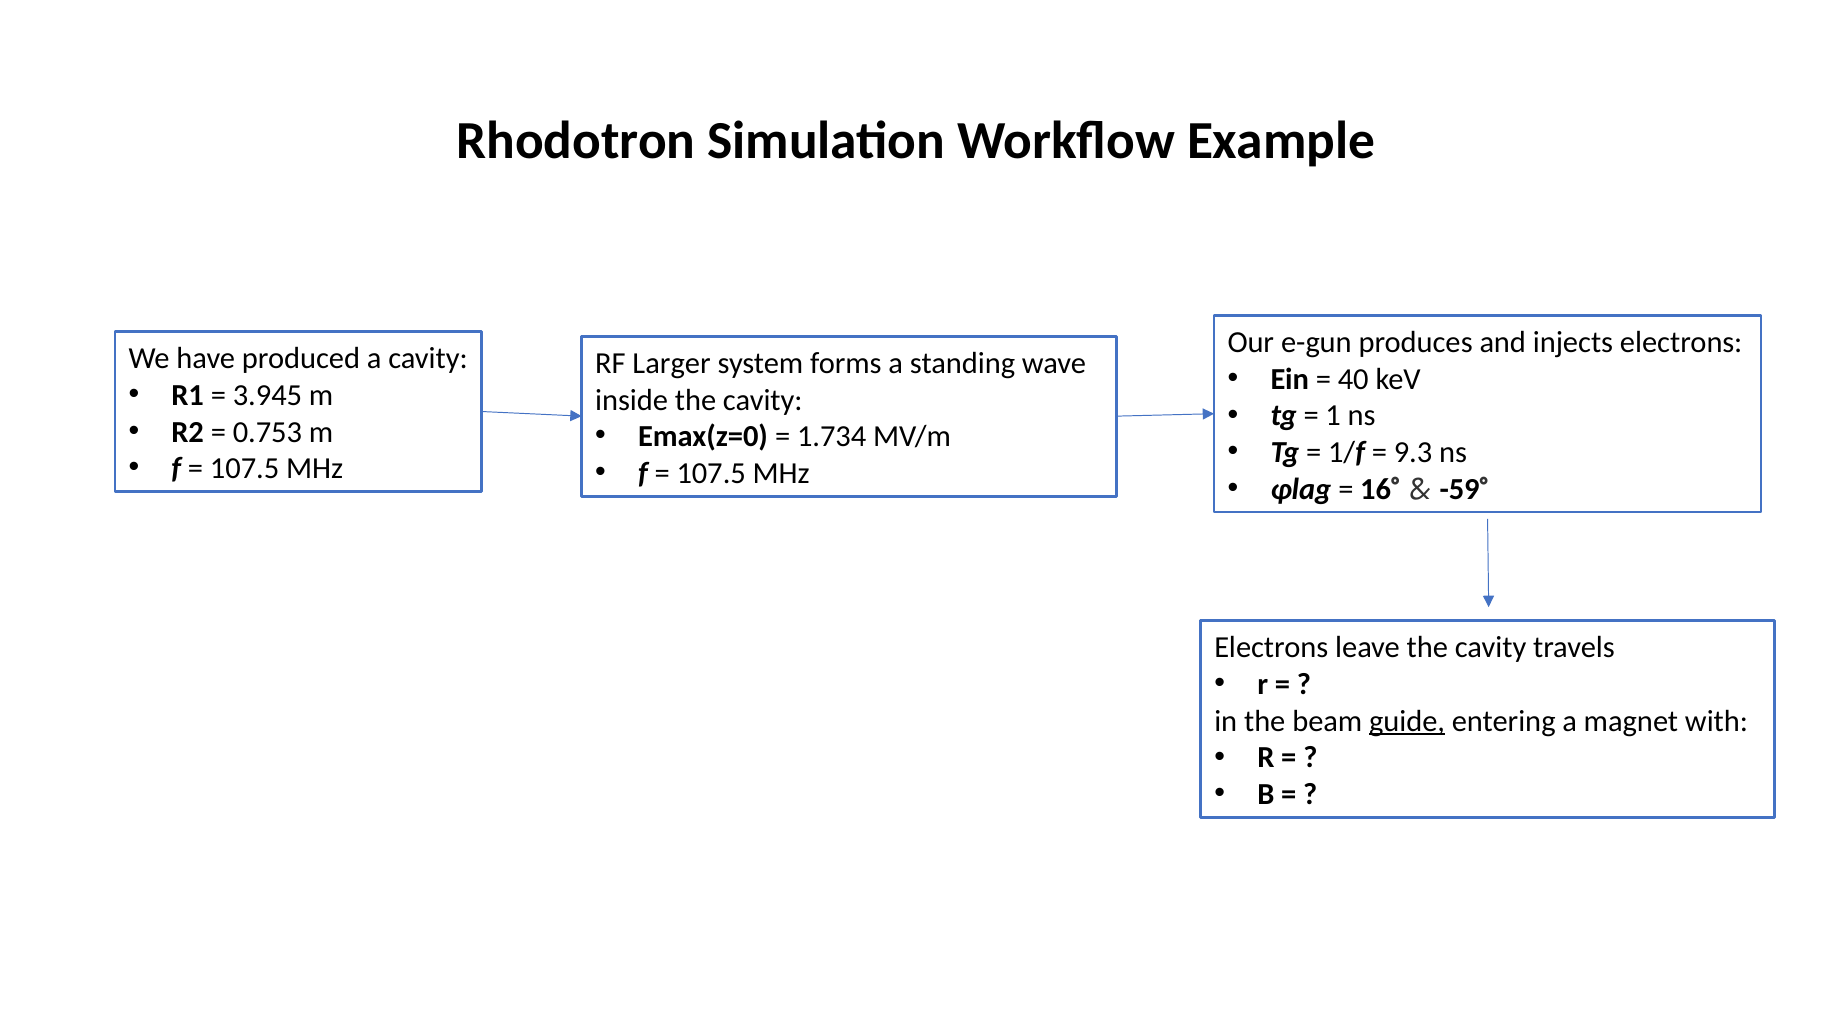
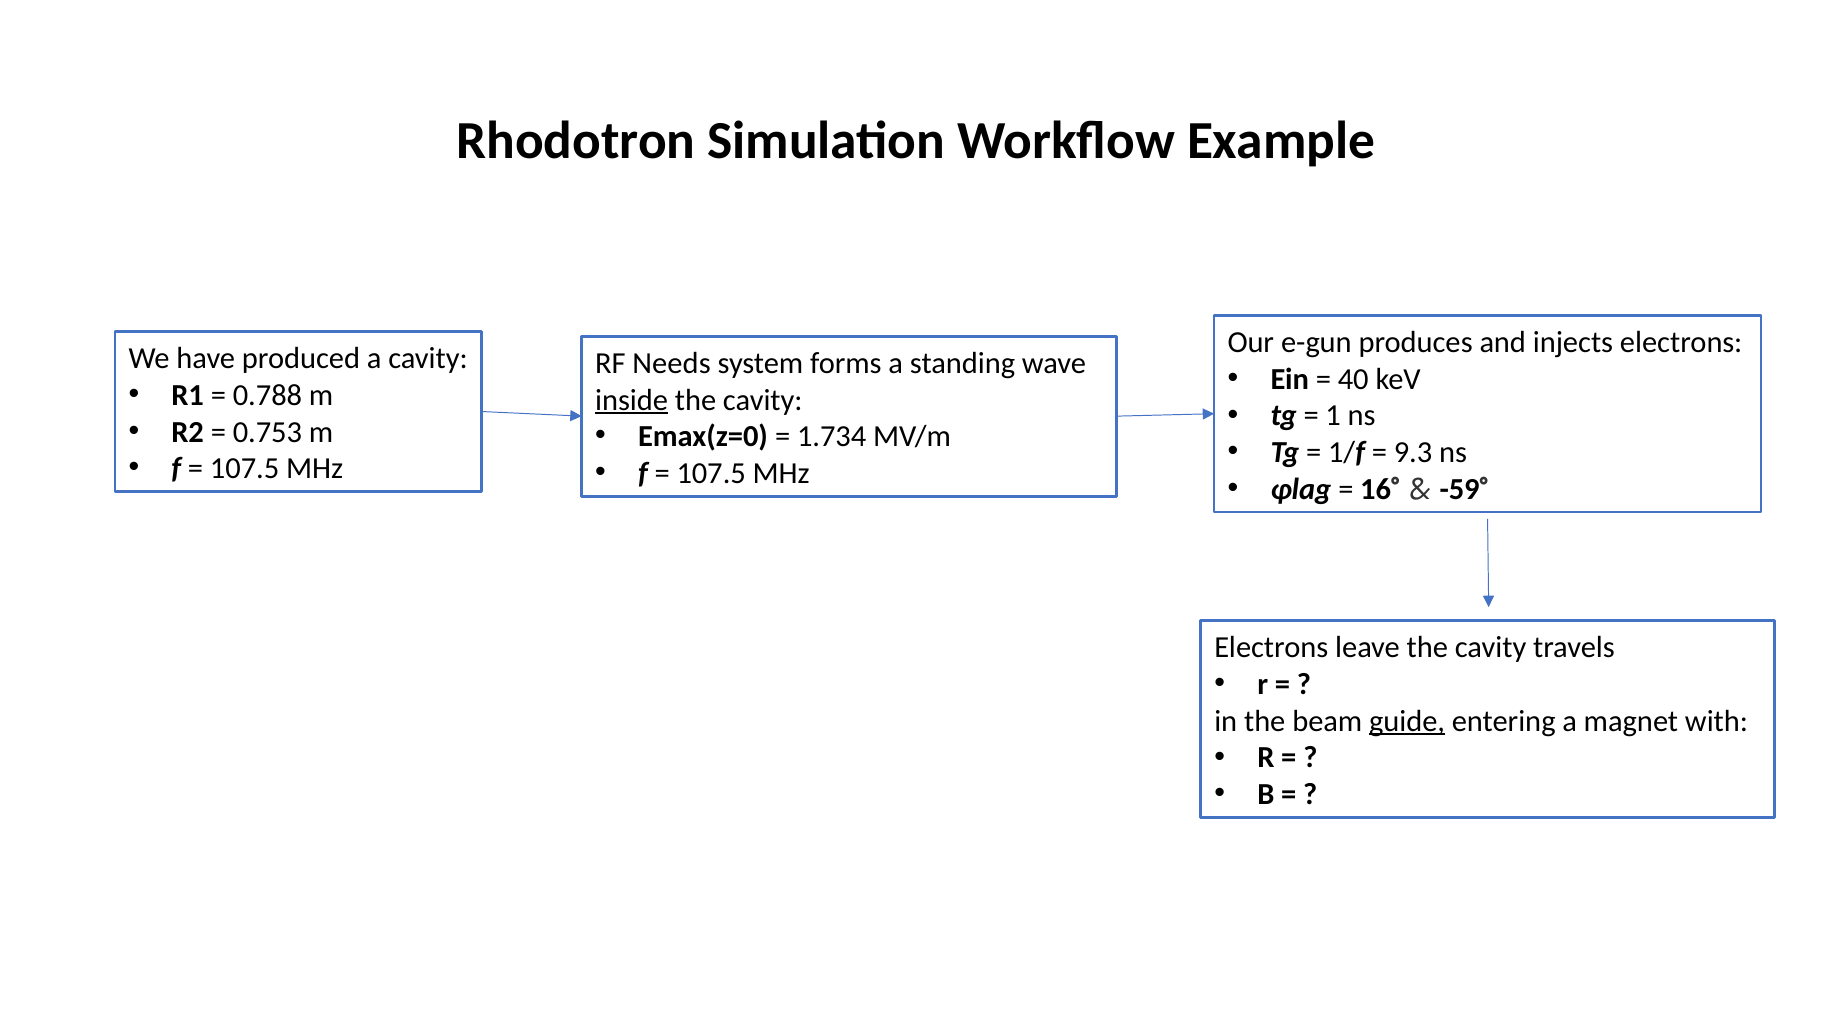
Larger: Larger -> Needs
3.945: 3.945 -> 0.788
inside underline: none -> present
